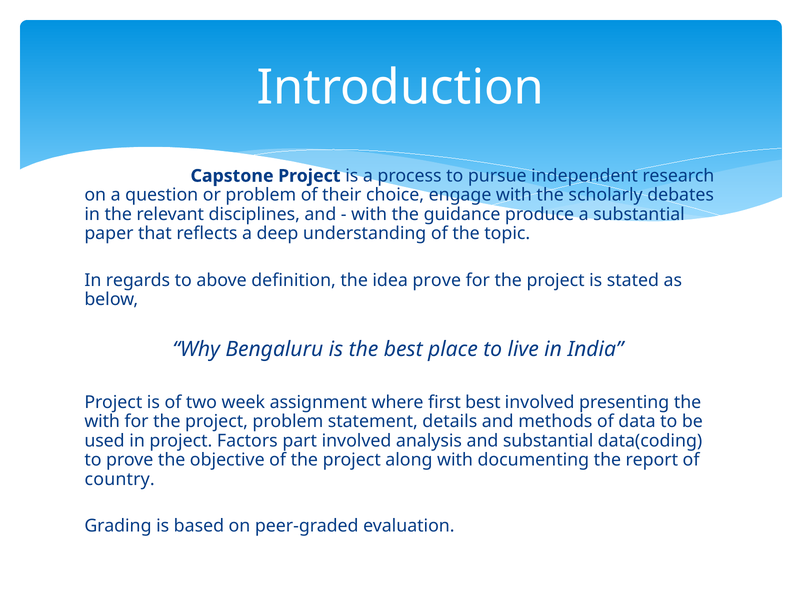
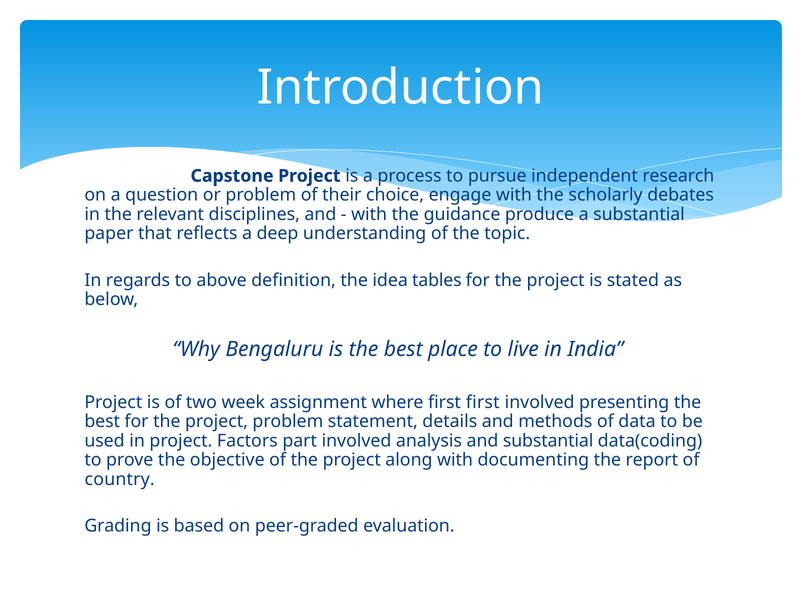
idea prove: prove -> tables
first best: best -> first
with at (102, 422): with -> best
